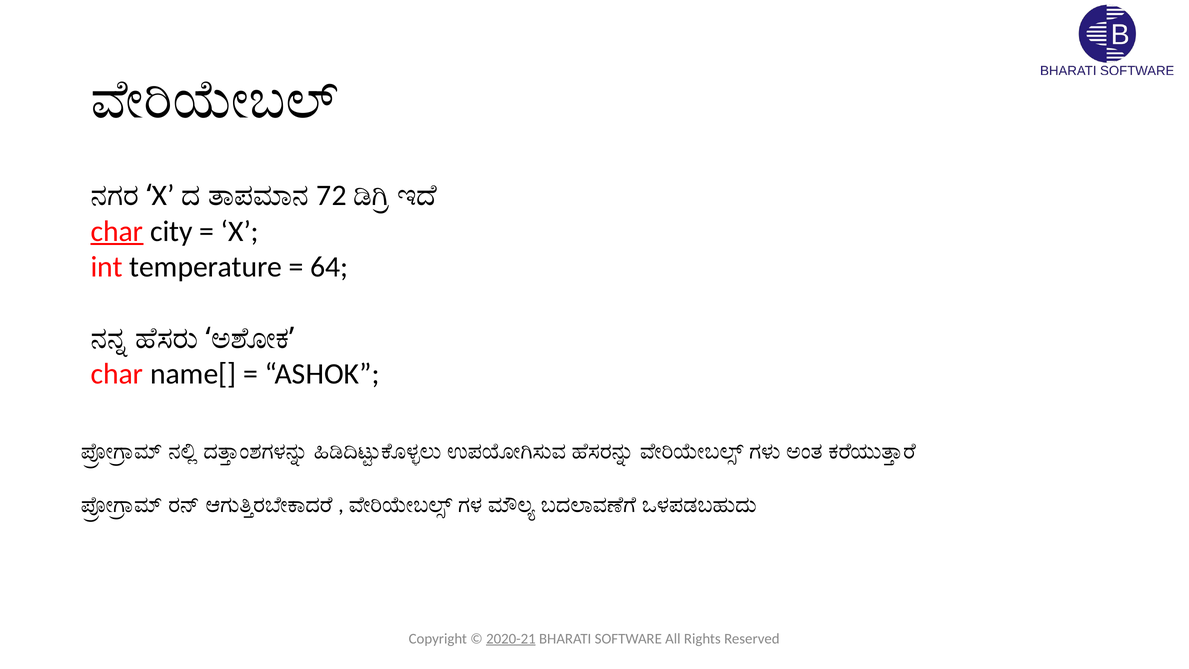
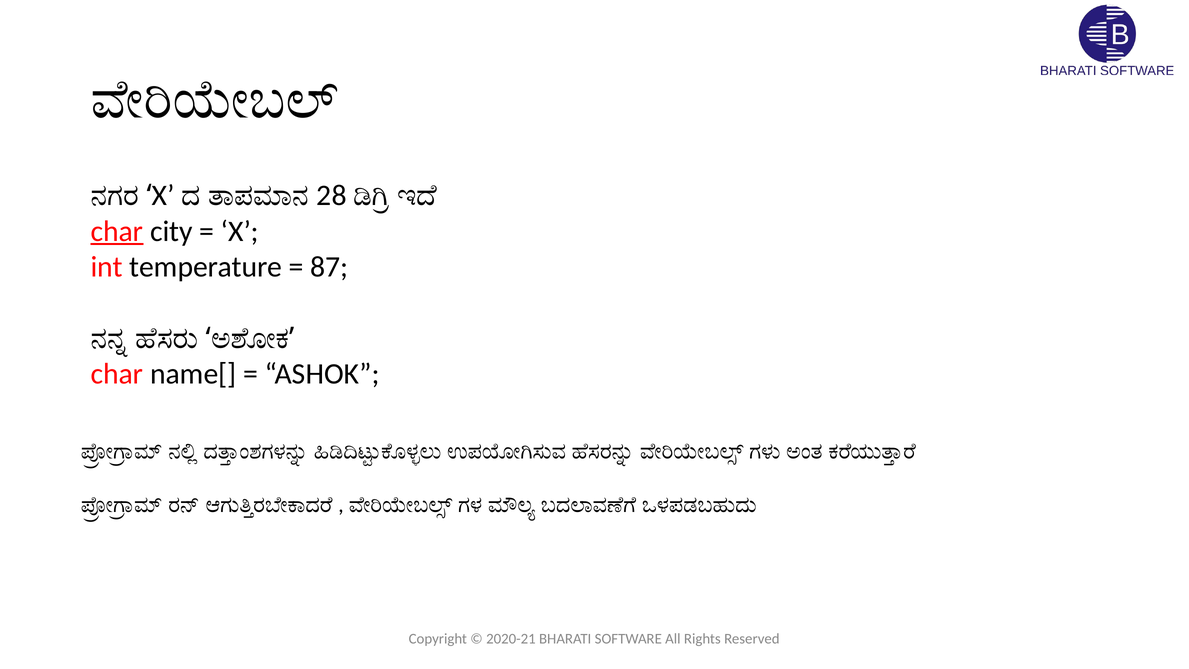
72: 72 -> 28
64: 64 -> 87
2020-21 underline: present -> none
